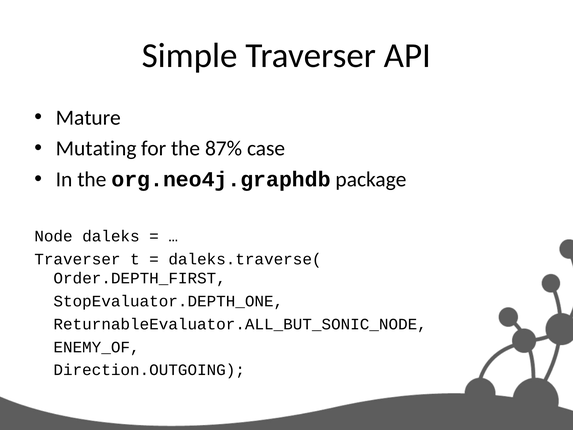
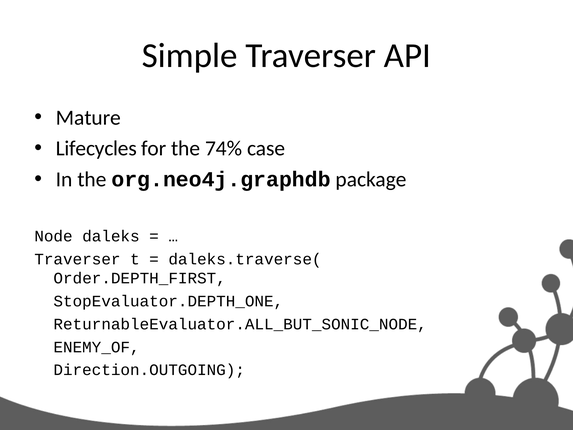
Mutating: Mutating -> Lifecycles
87%: 87% -> 74%
